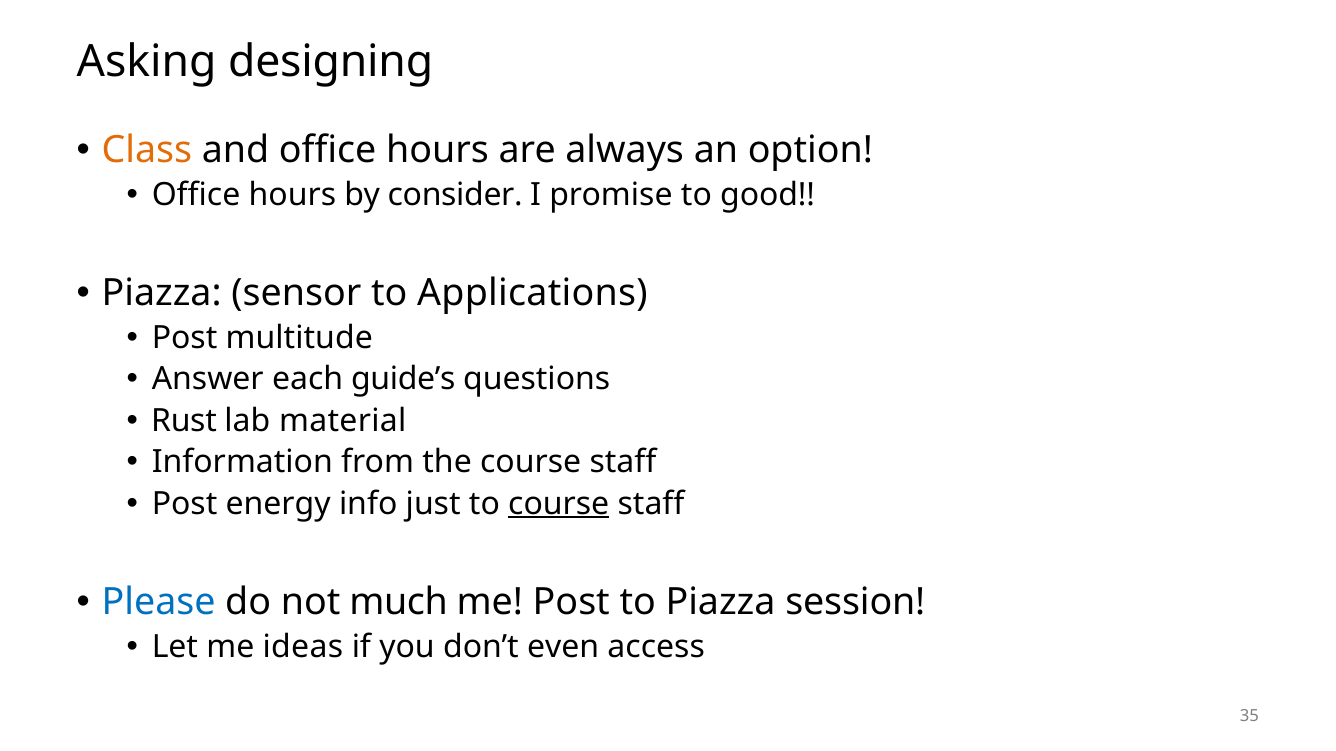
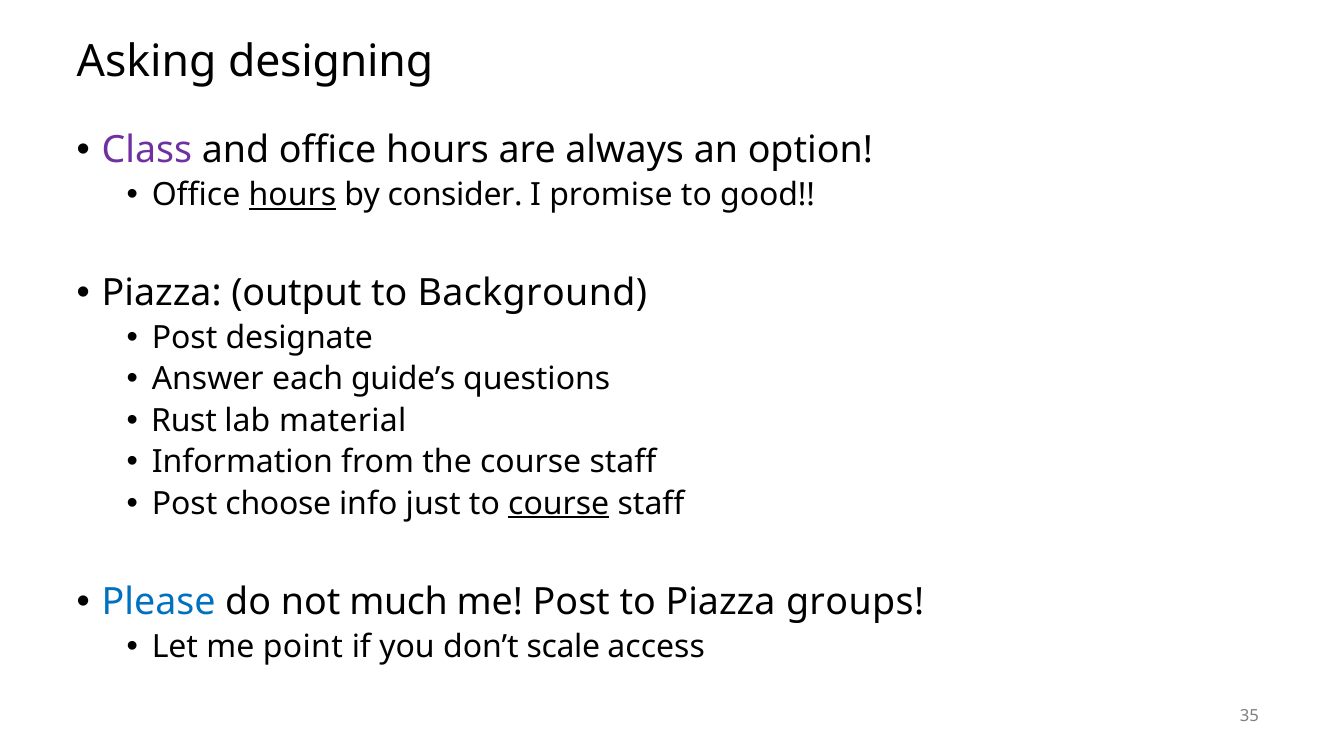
Class colour: orange -> purple
hours at (292, 195) underline: none -> present
sensor: sensor -> output
Applications: Applications -> Background
multitude: multitude -> designate
energy: energy -> choose
session: session -> groups
ideas: ideas -> point
even: even -> scale
